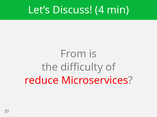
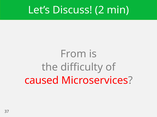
4: 4 -> 2
reduce: reduce -> caused
